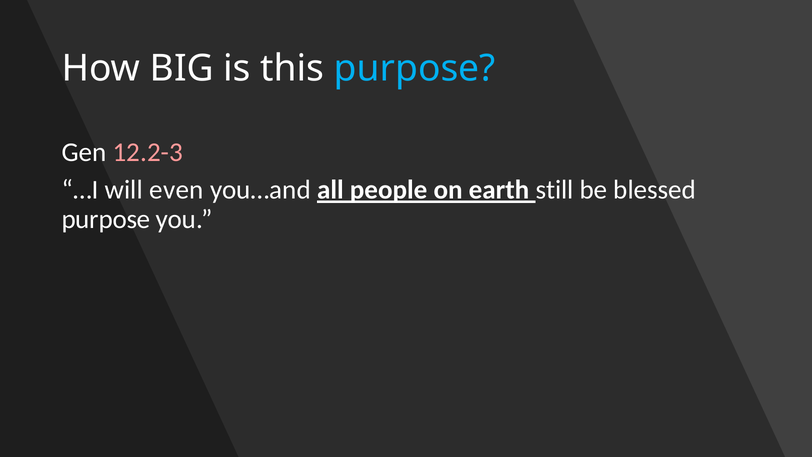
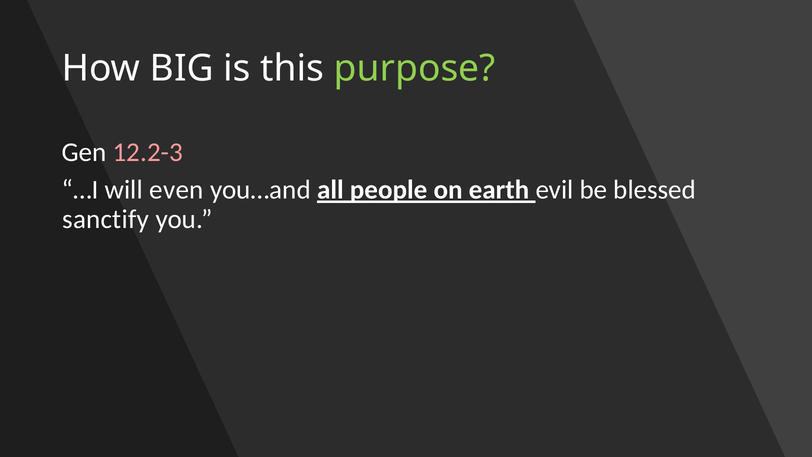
purpose at (415, 68) colour: light blue -> light green
still: still -> evil
purpose at (106, 219): purpose -> sanctify
